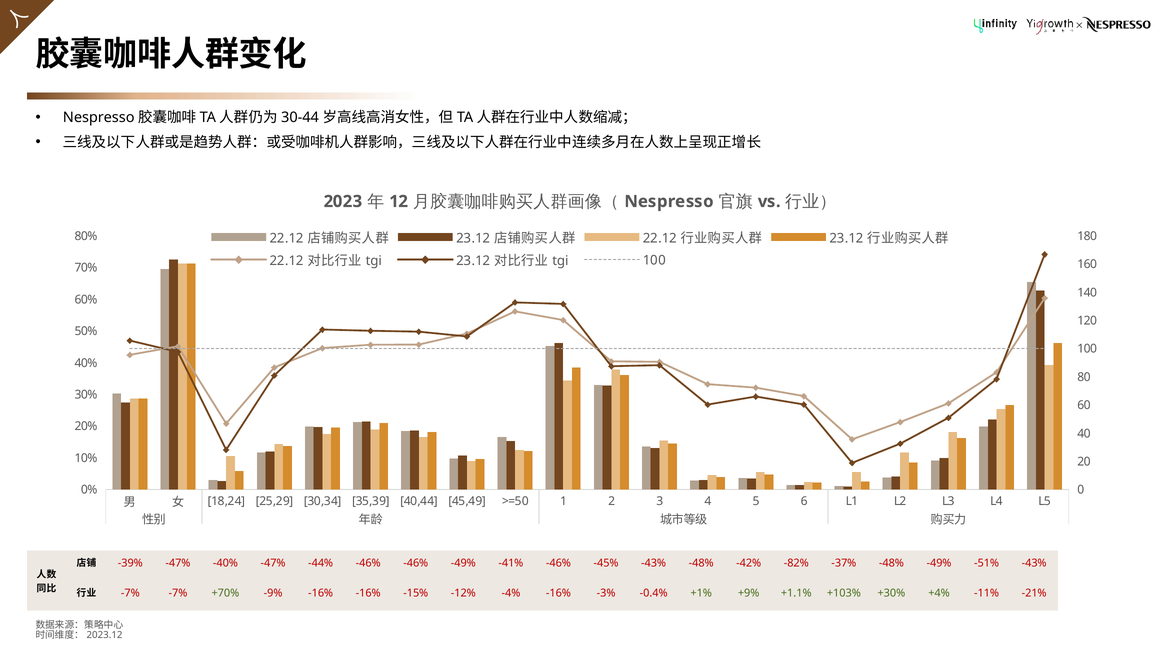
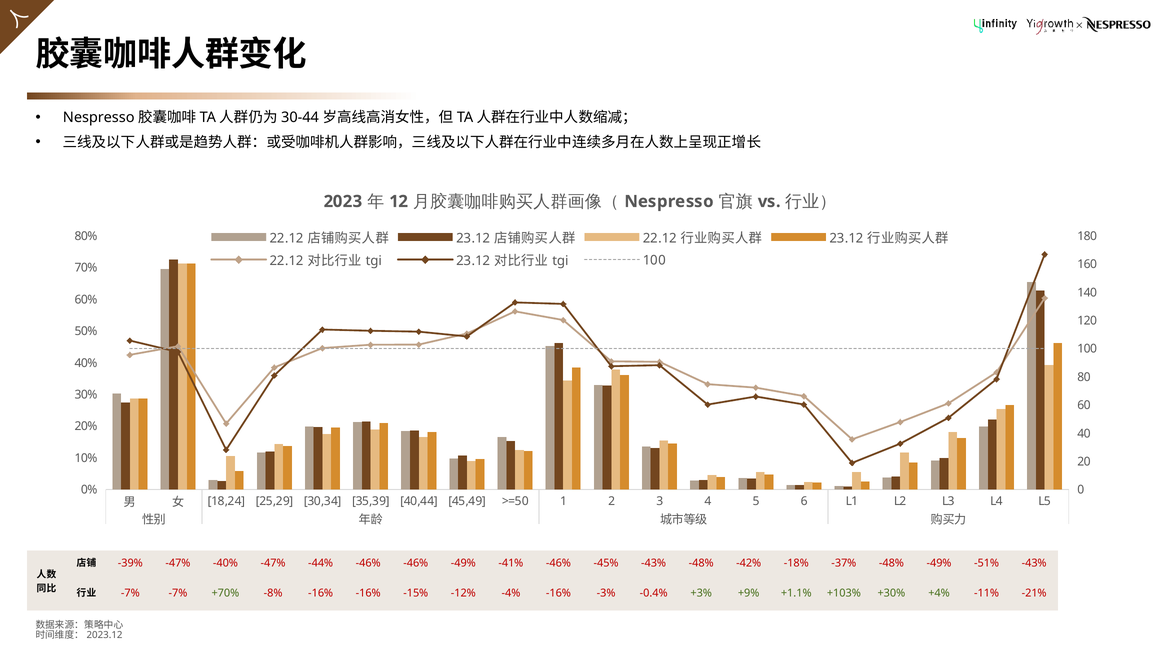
-82%: -82% -> -18%
-9%: -9% -> -8%
+1%: +1% -> +3%
